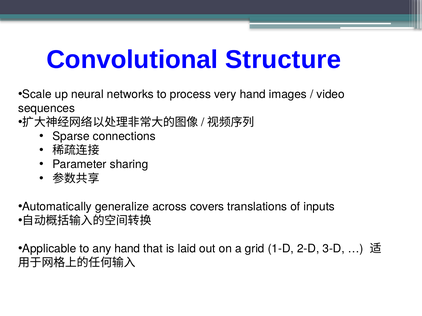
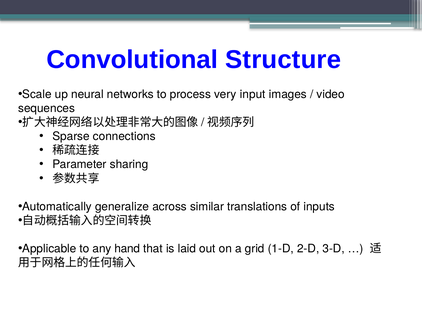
very hand: hand -> input
covers: covers -> similar
